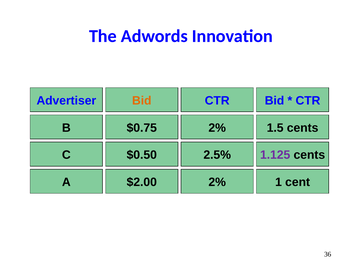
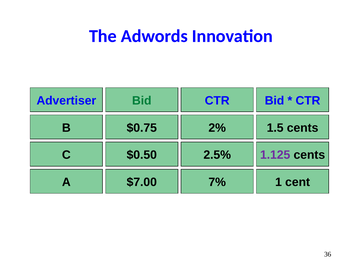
Bid at (142, 100) colour: orange -> green
$2.00: $2.00 -> $7.00
2% at (217, 182): 2% -> 7%
